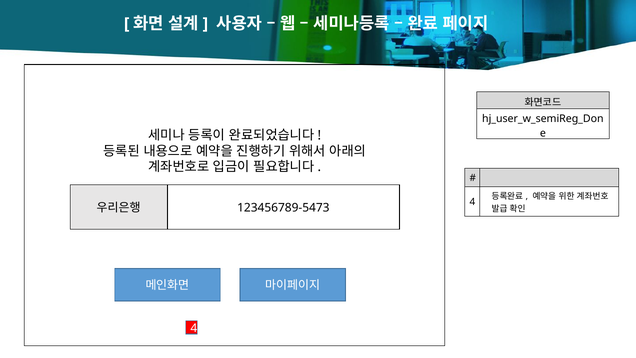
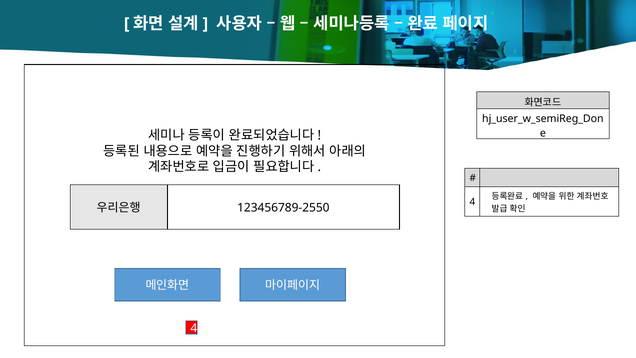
123456789-5473: 123456789-5473 -> 123456789-2550
